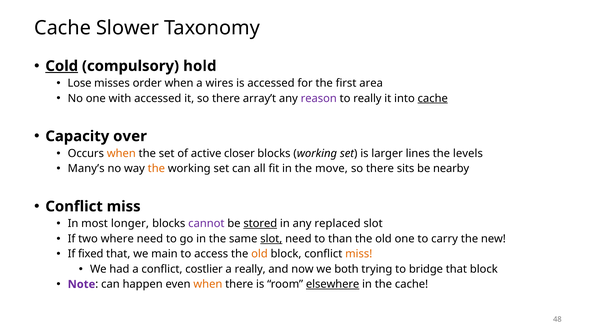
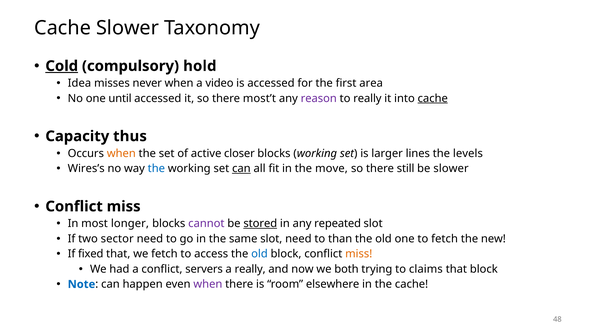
Lose: Lose -> Idea
order: order -> never
wires: wires -> video
with: with -> until
array’t: array’t -> most’t
over: over -> thus
Many’s: Many’s -> Wires’s
the at (156, 169) colour: orange -> blue
can at (241, 169) underline: none -> present
sits: sits -> still
be nearby: nearby -> slower
replaced: replaced -> repeated
where: where -> sector
slot at (271, 239) underline: present -> none
to carry: carry -> fetch
we main: main -> fetch
old at (259, 254) colour: orange -> blue
costlier: costlier -> servers
bridge: bridge -> claims
Note colour: purple -> blue
when at (208, 284) colour: orange -> purple
elsewhere underline: present -> none
